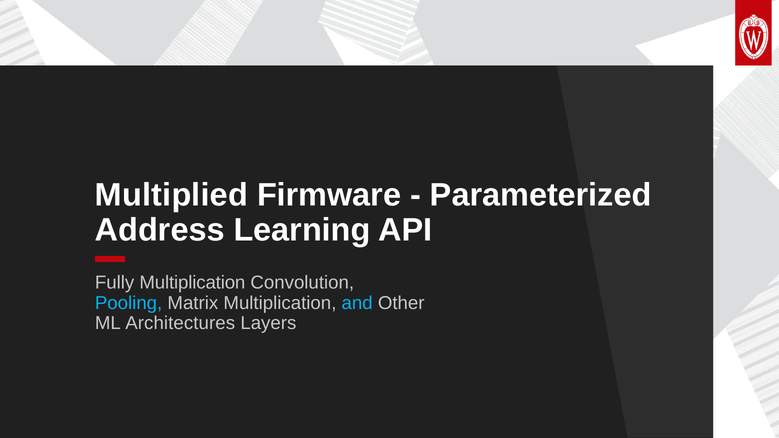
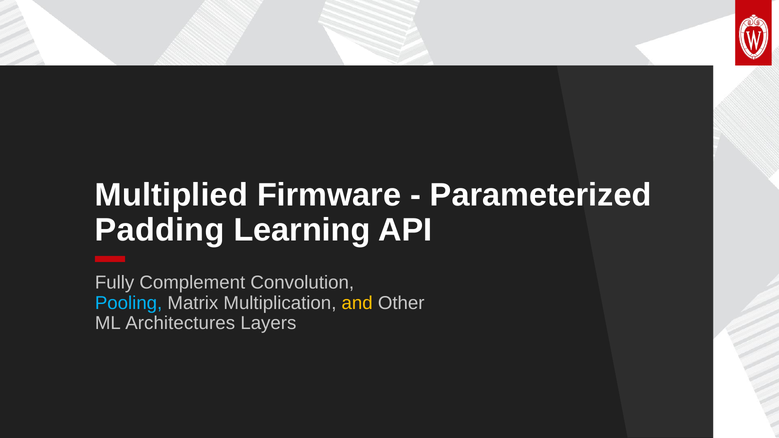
Address: Address -> Padding
Fully Multiplication: Multiplication -> Complement
and colour: light blue -> yellow
